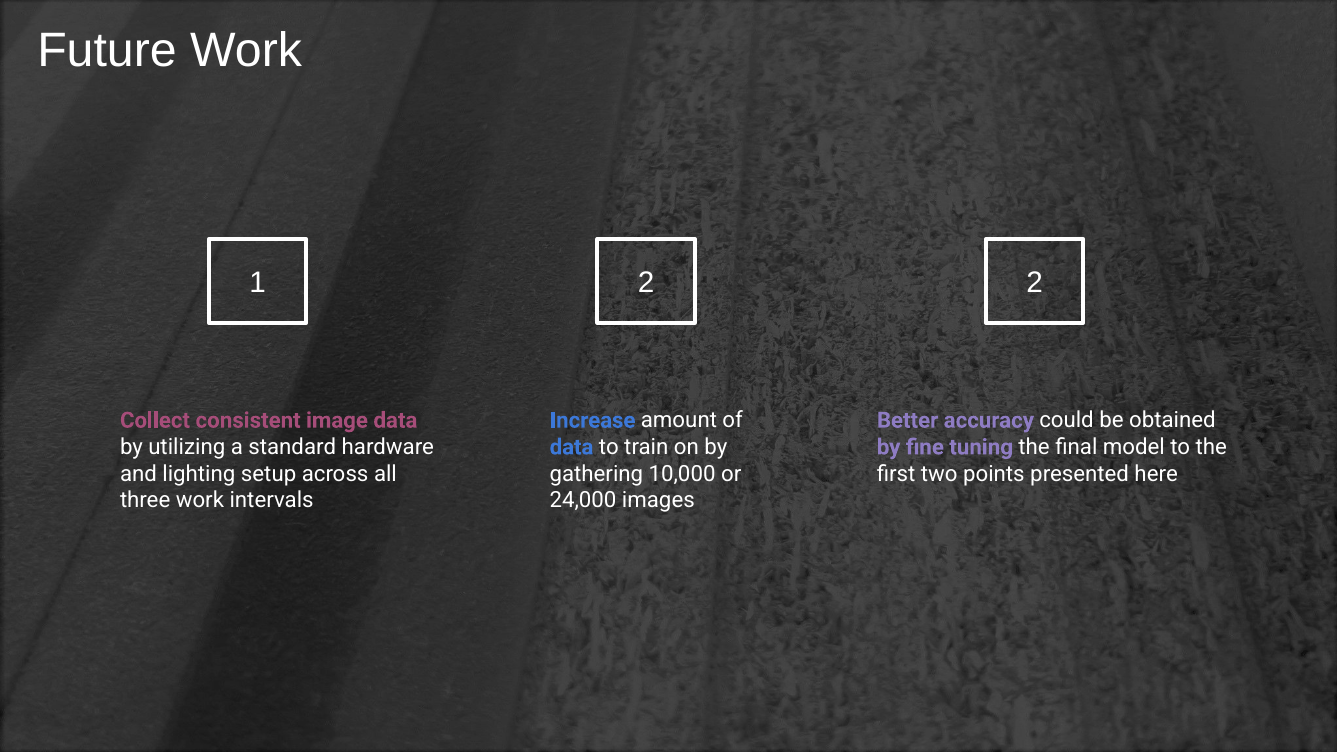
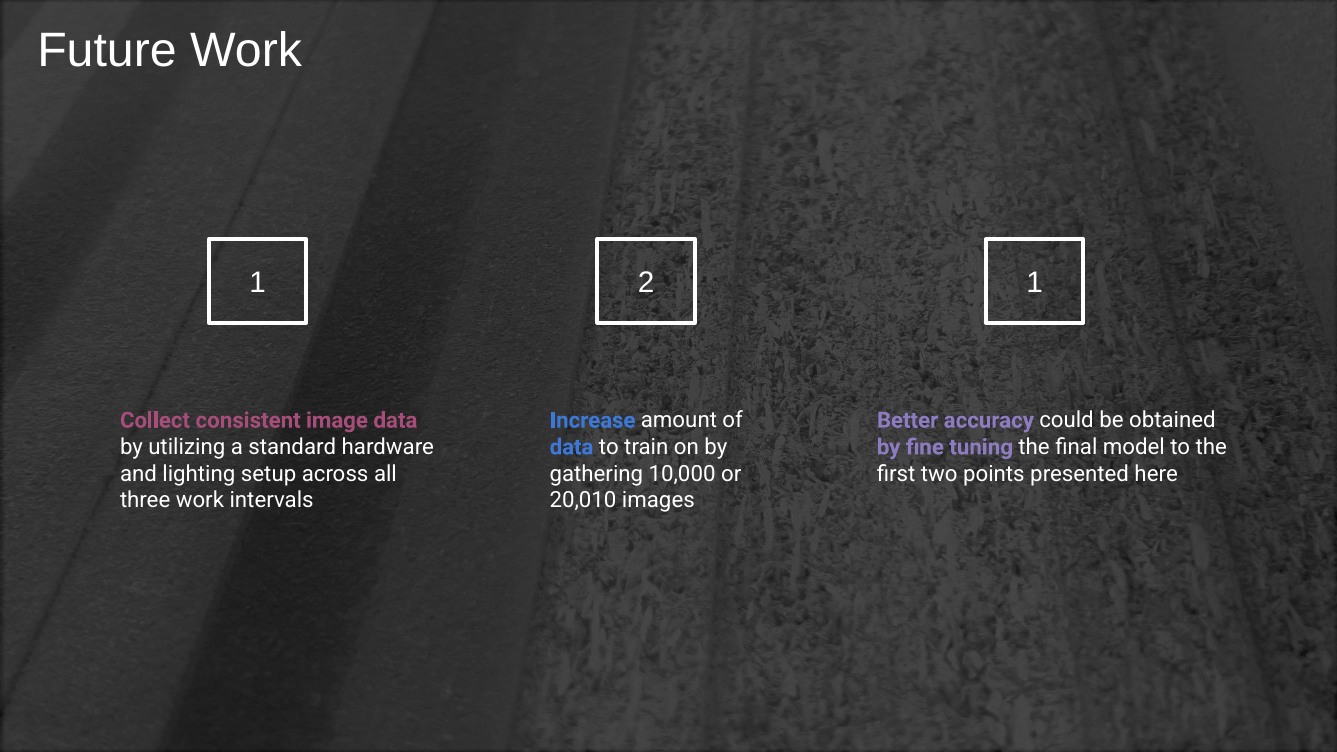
2 2: 2 -> 1
24,000: 24,000 -> 20,010
